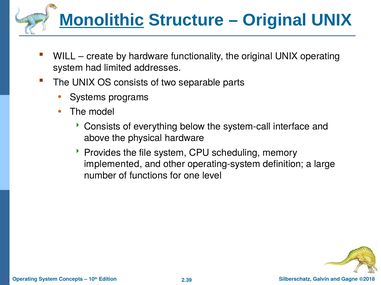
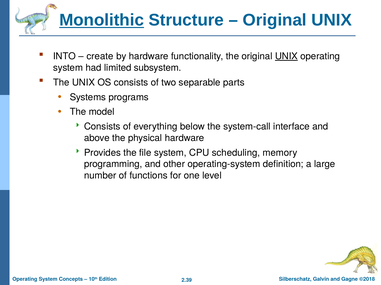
WILL: WILL -> INTO
UNIX at (286, 56) underline: none -> present
addresses: addresses -> subsystem
implemented: implemented -> programming
